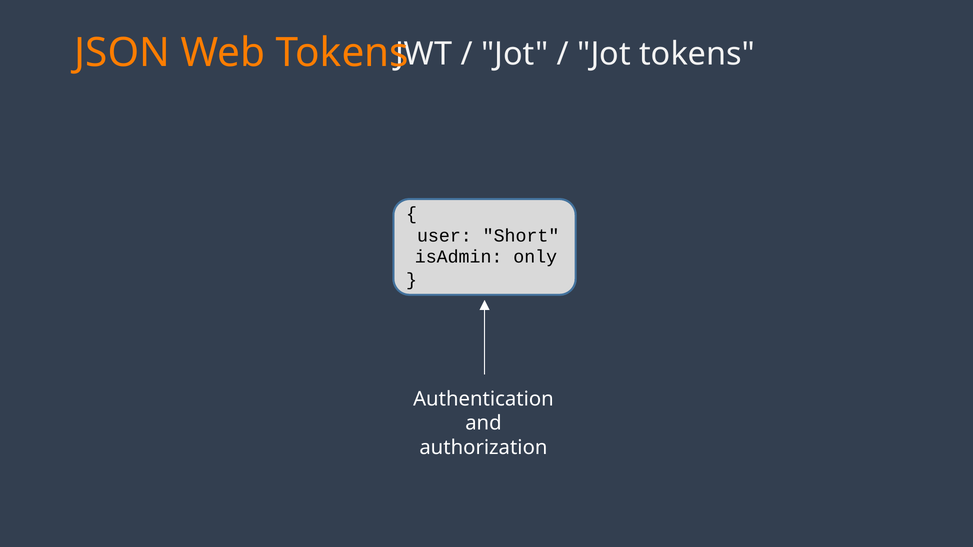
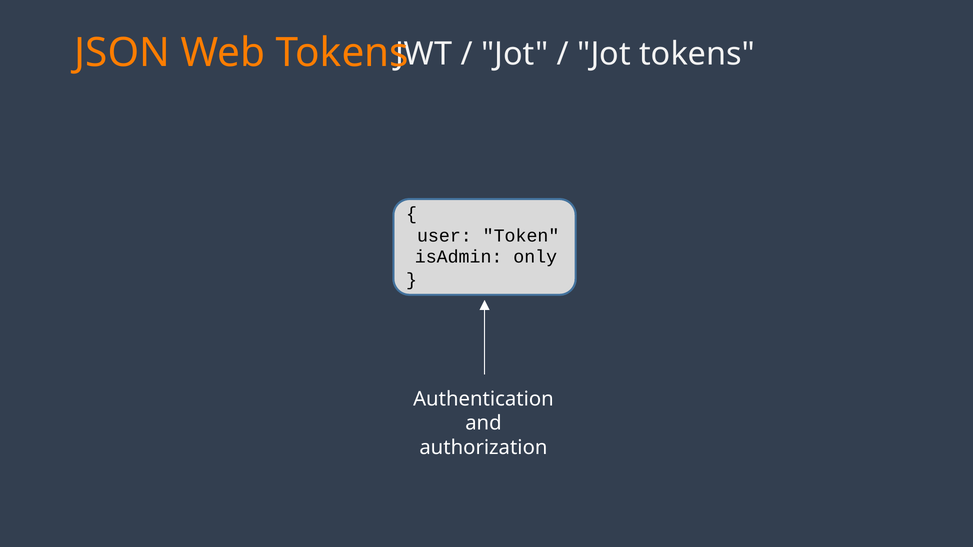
user Short: Short -> Token
